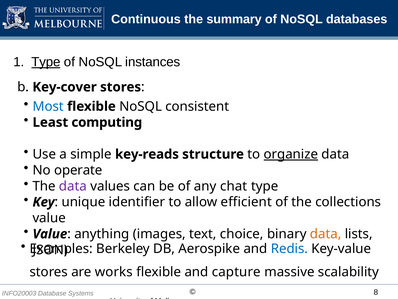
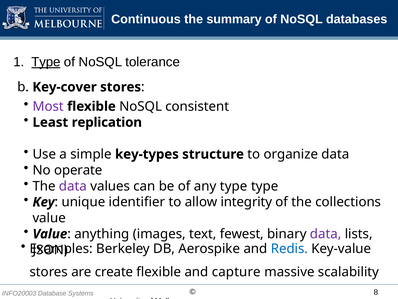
instances: instances -> tolerance
Most colour: blue -> purple
computing: computing -> replication
key-reads: key-reads -> key-types
organize underline: present -> none
any chat: chat -> type
efficient: efficient -> integrity
choice: choice -> fewest
data at (326, 234) colour: orange -> purple
works: works -> create
